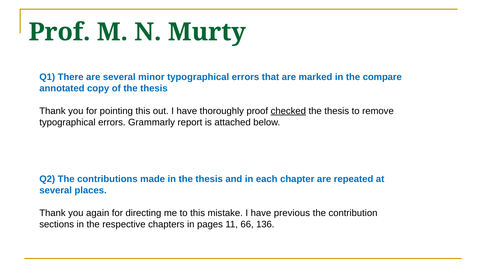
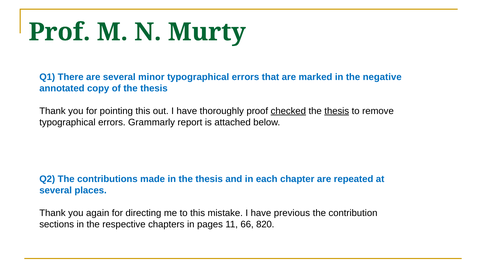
compare: compare -> negative
thesis at (337, 111) underline: none -> present
136: 136 -> 820
